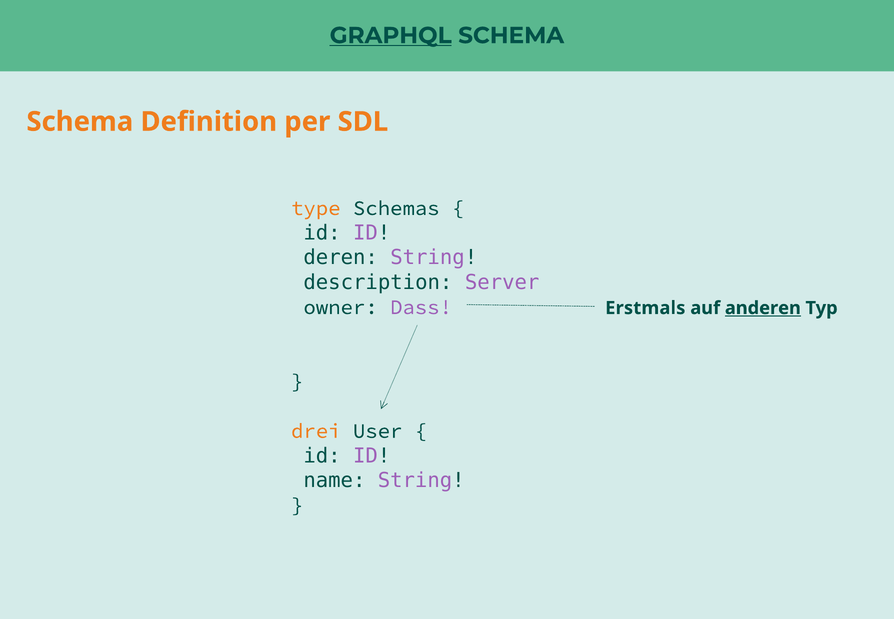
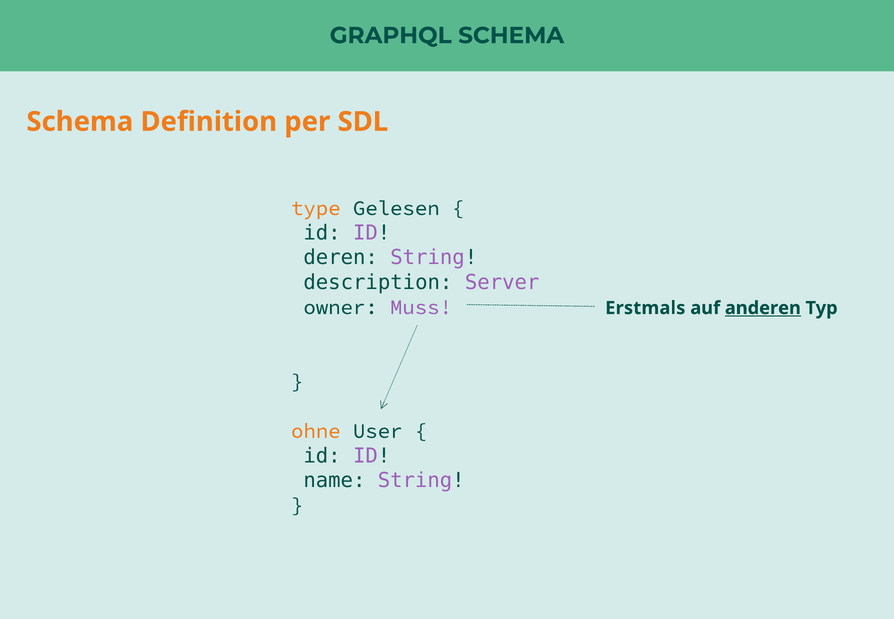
GRAPHQL underline: present -> none
Schemas: Schemas -> Gelesen
Dass: Dass -> Muss
drei: drei -> ohne
